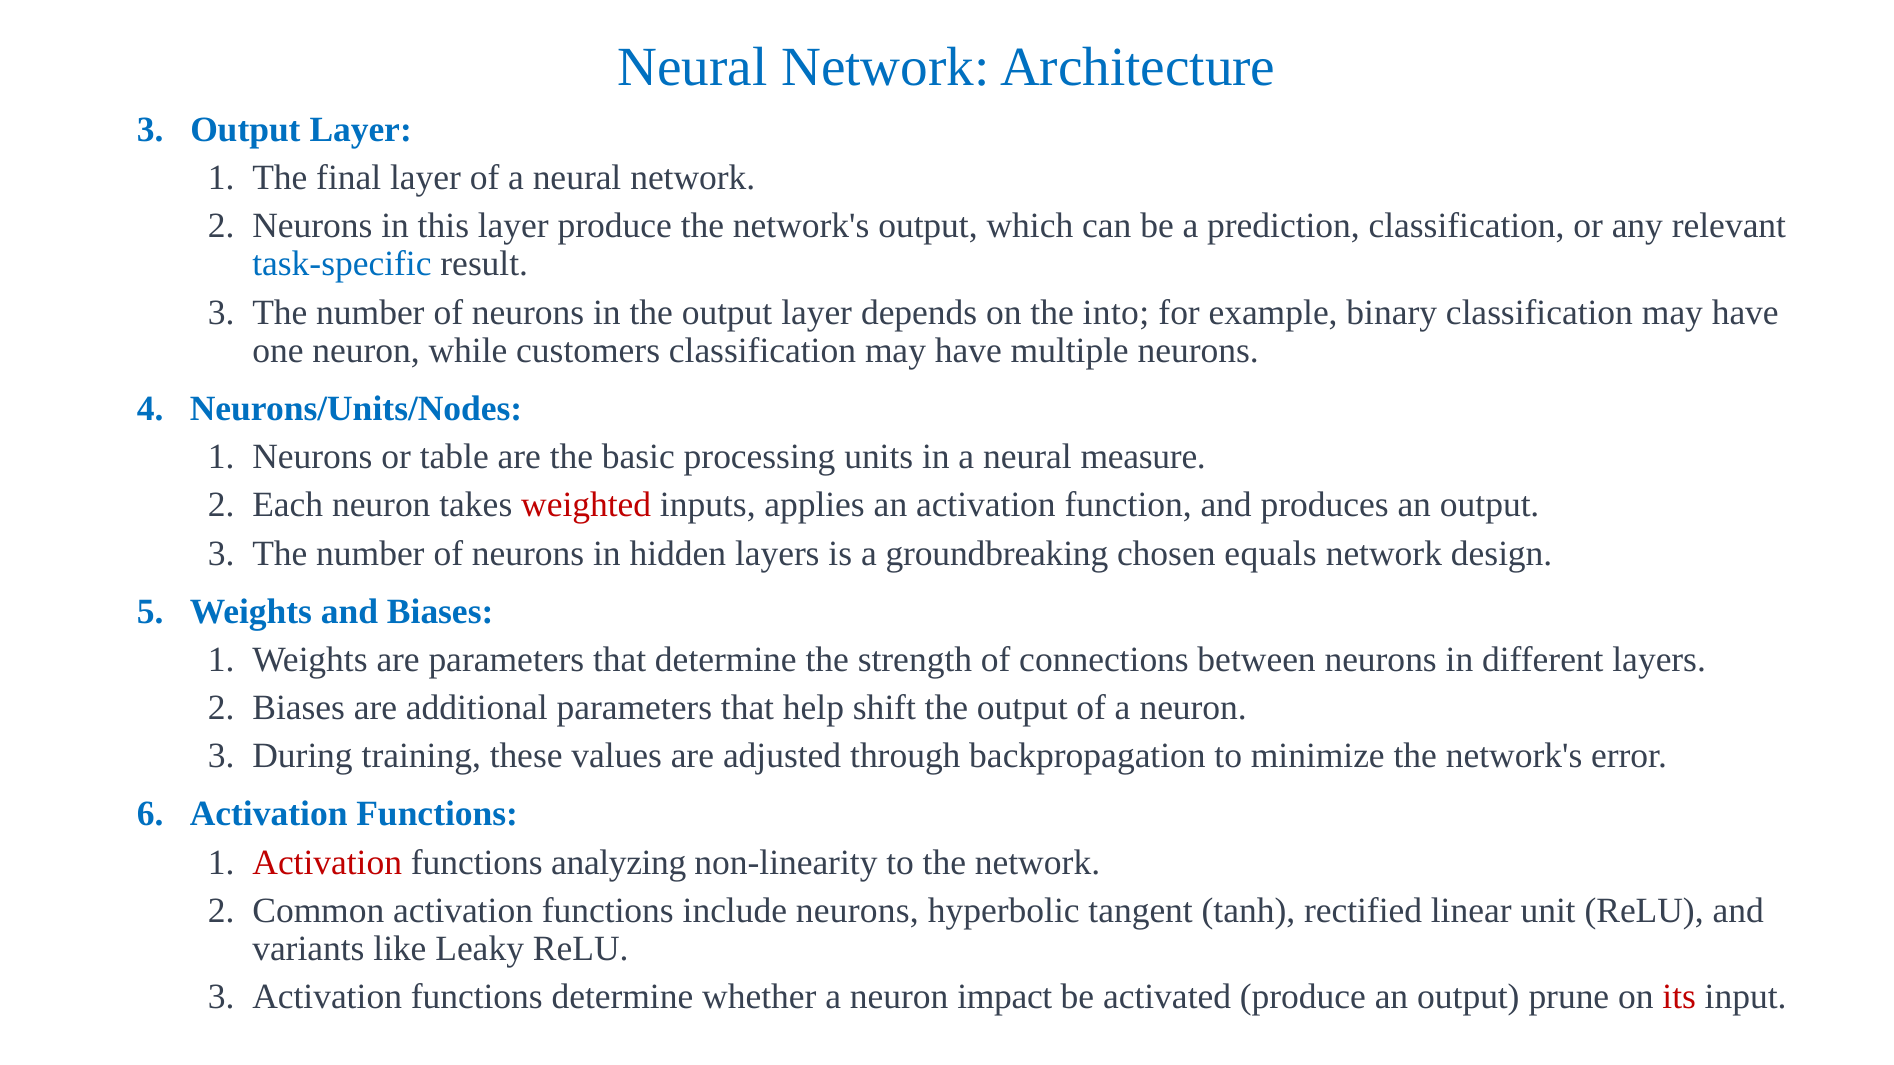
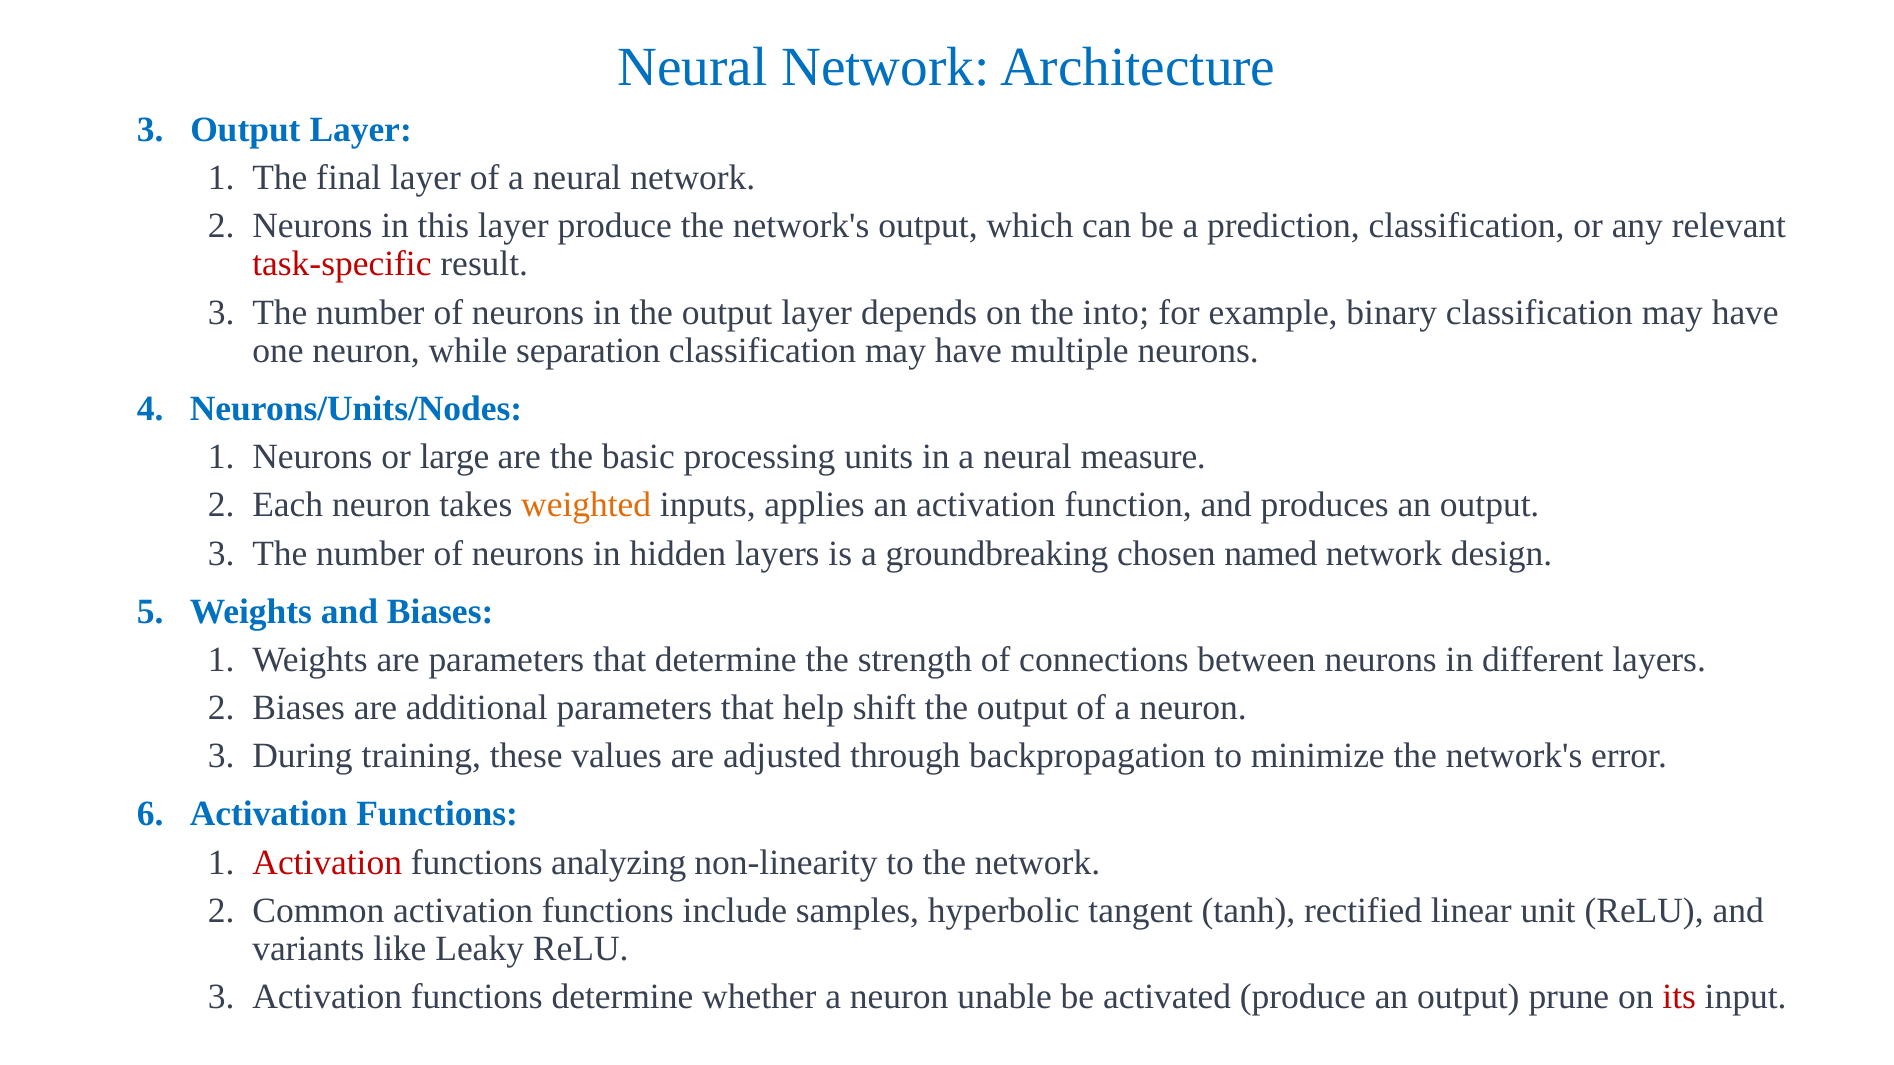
task-specific colour: blue -> red
customers: customers -> separation
table: table -> large
weighted colour: red -> orange
equals: equals -> named
include neurons: neurons -> samples
impact: impact -> unable
